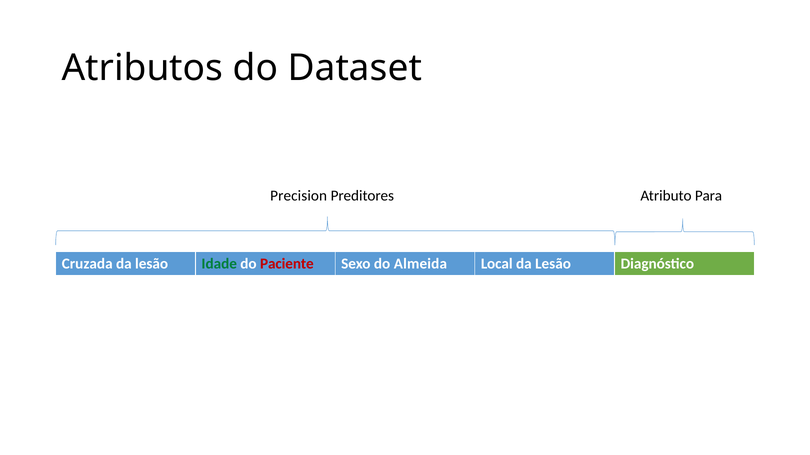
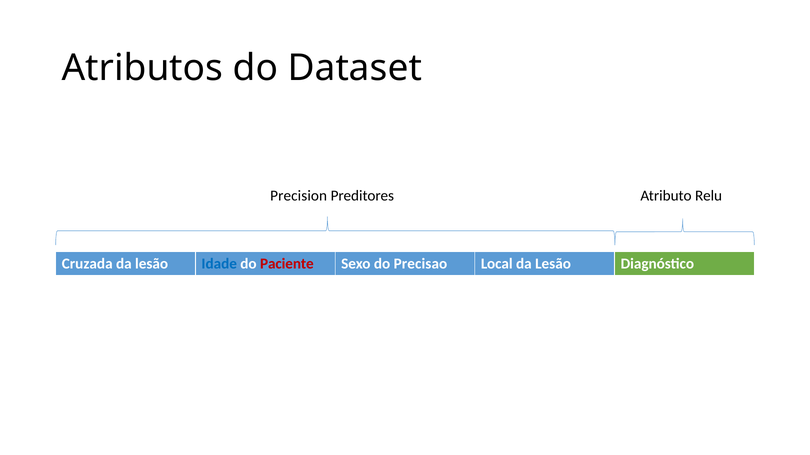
Para: Para -> Relu
Idade colour: green -> blue
Almeida: Almeida -> Precisao
